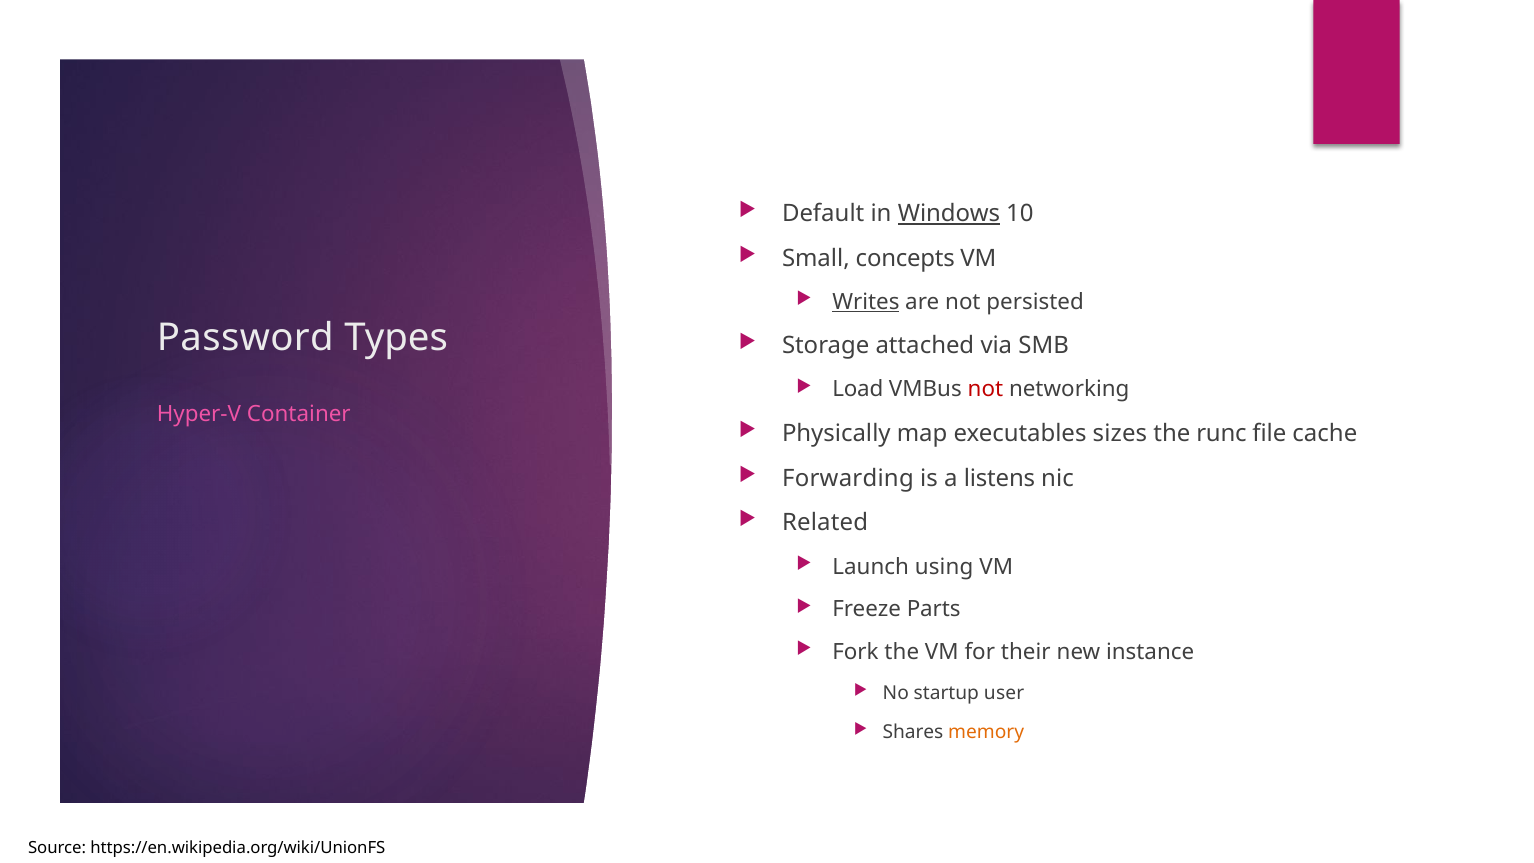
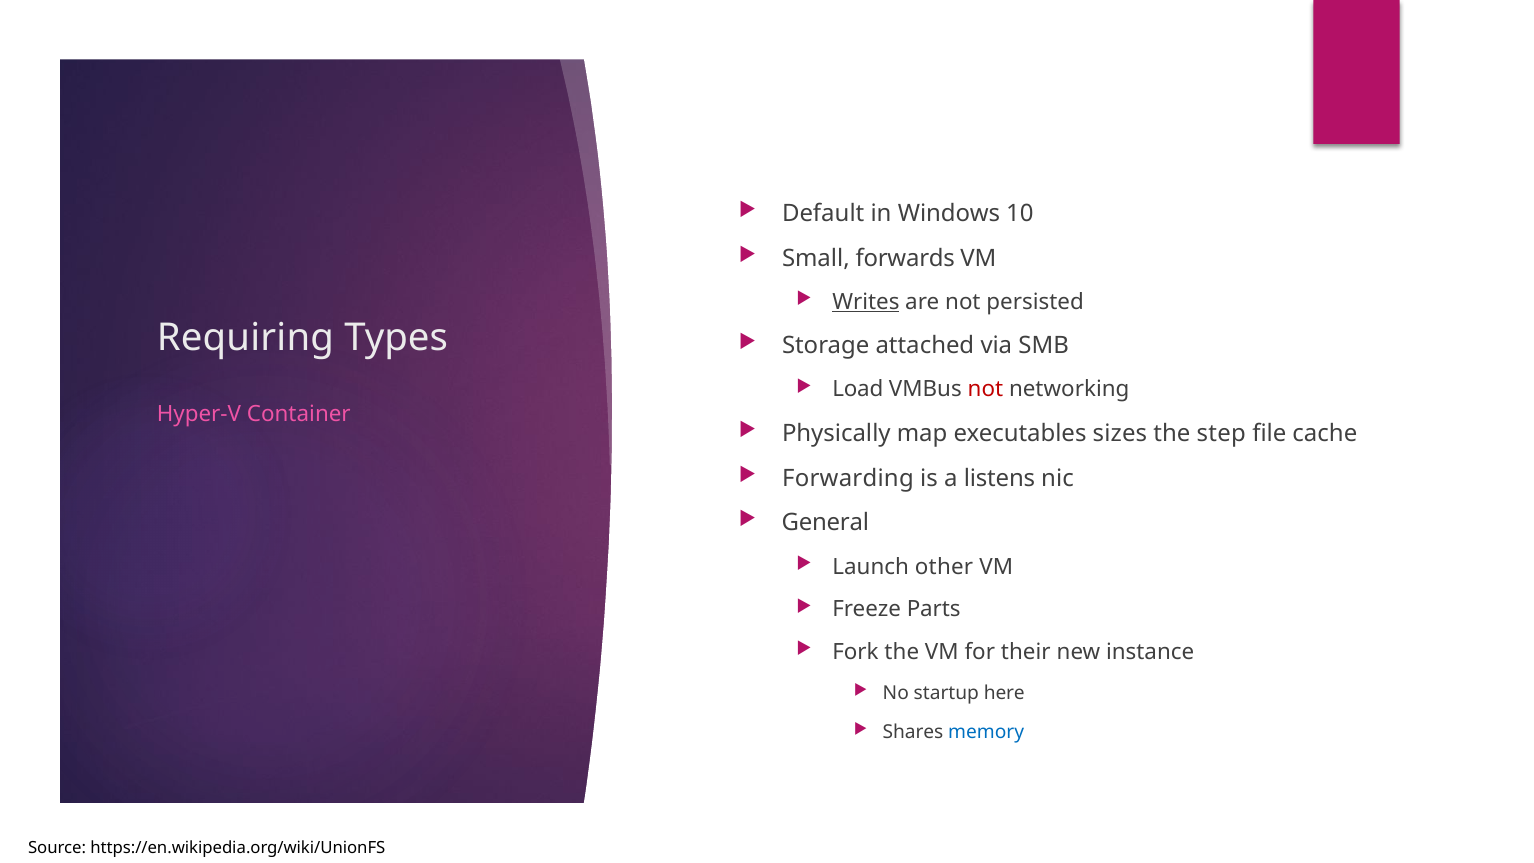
Windows underline: present -> none
concepts: concepts -> forwards
Password: Password -> Requiring
runc: runc -> step
Related: Related -> General
using: using -> other
user: user -> here
memory colour: orange -> blue
